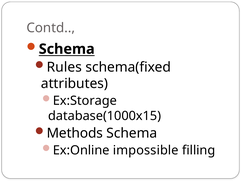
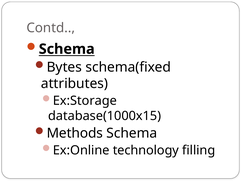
Rules: Rules -> Bytes
impossible: impossible -> technology
